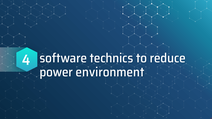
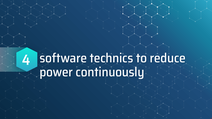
environment: environment -> continuously
